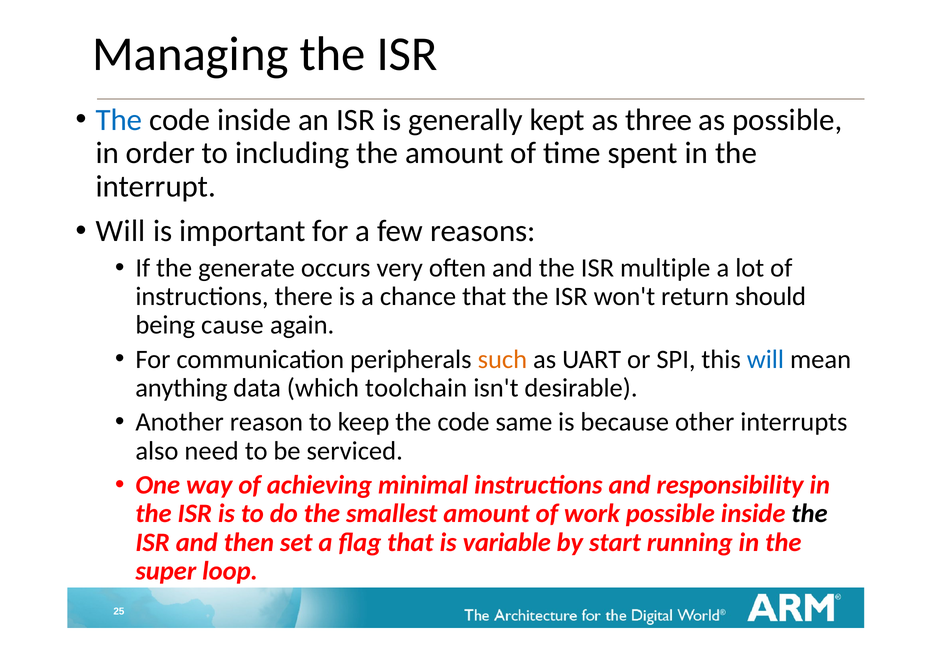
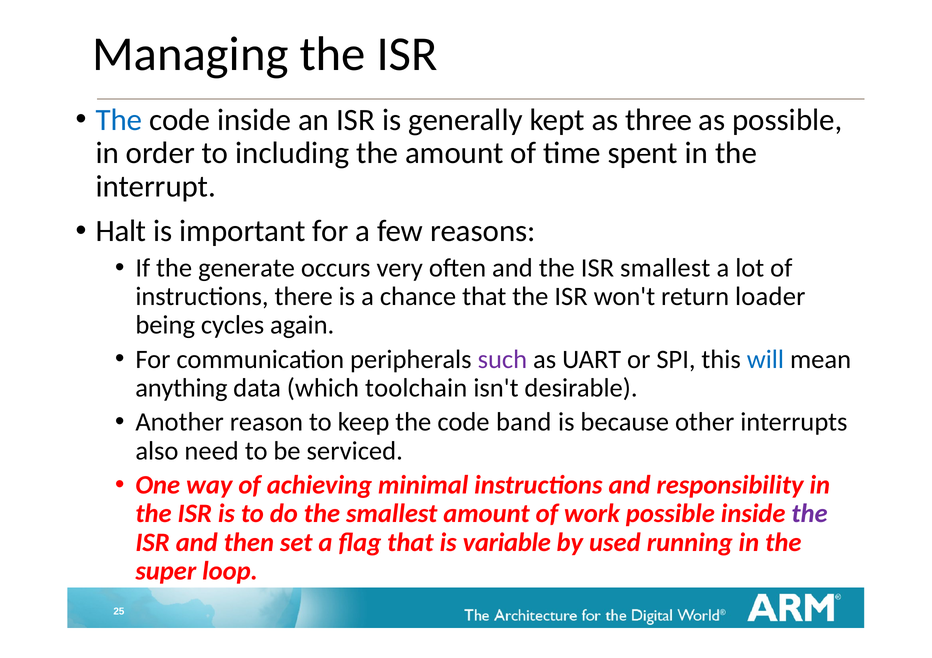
Will at (121, 231): Will -> Halt
ISR multiple: multiple -> smallest
should: should -> loader
cause: cause -> cycles
such colour: orange -> purple
same: same -> band
the at (810, 514) colour: black -> purple
start: start -> used
